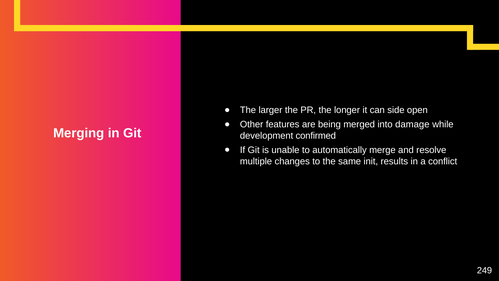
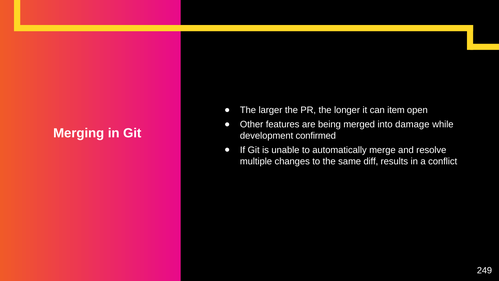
side: side -> item
init: init -> diff
